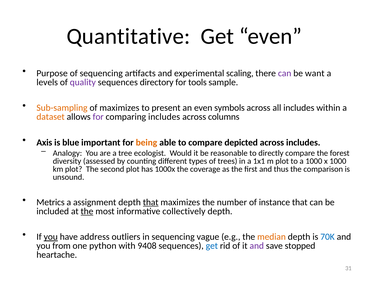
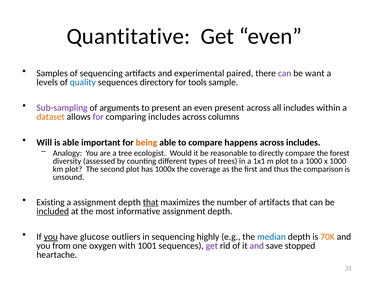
Purpose: Purpose -> Samples
scaling: scaling -> paired
quality colour: purple -> blue
Sub-sampling colour: orange -> purple
of maximizes: maximizes -> arguments
even symbols: symbols -> present
Axis: Axis -> Will
is blue: blue -> able
depicted: depicted -> happens
Metrics: Metrics -> Existing
of instance: instance -> artifacts
included underline: none -> present
the at (87, 211) underline: present -> none
informative collectively: collectively -> assignment
address: address -> glucose
vague: vague -> highly
median colour: orange -> blue
70K colour: blue -> orange
python: python -> oxygen
9408: 9408 -> 1001
get at (212, 245) colour: blue -> purple
